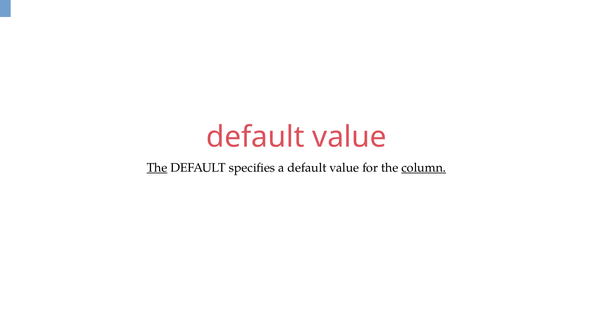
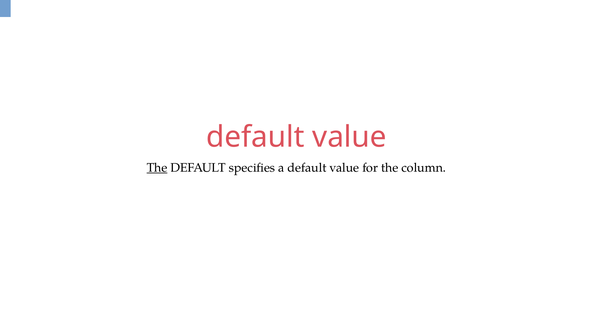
column underline: present -> none
